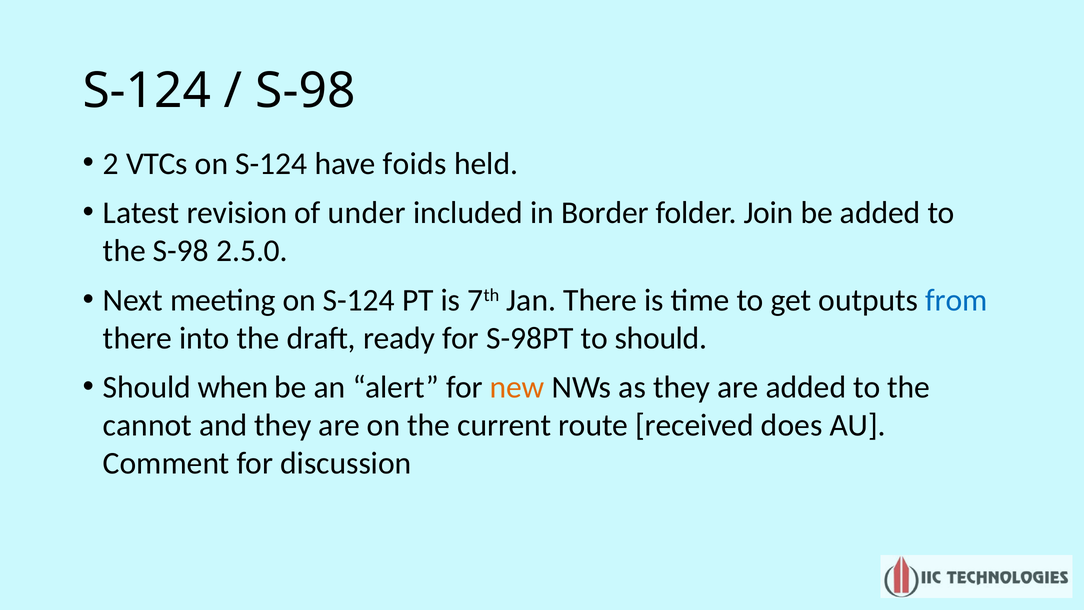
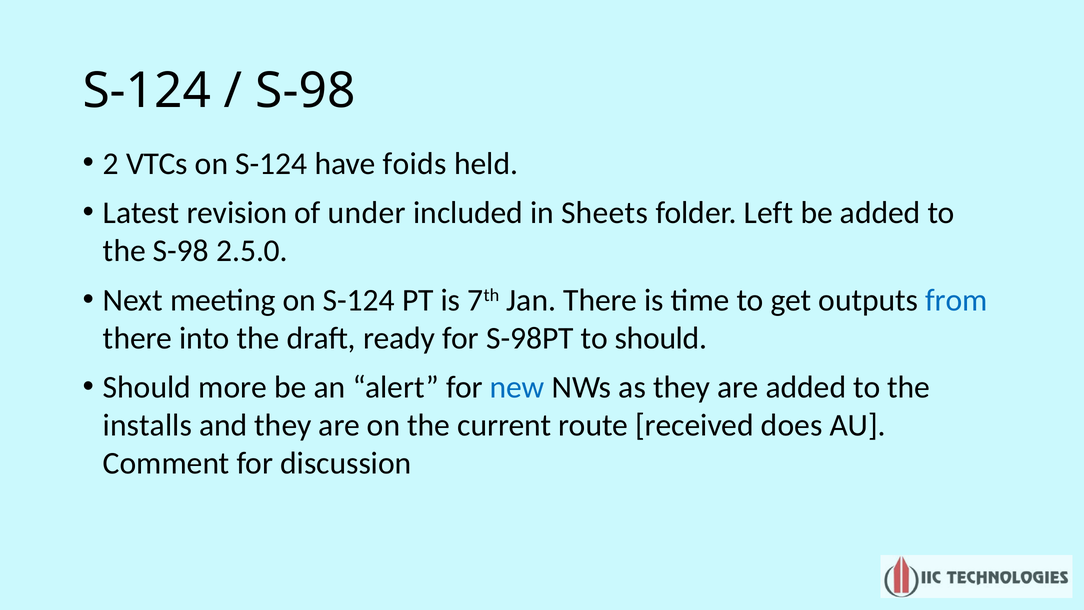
Border: Border -> Sheets
Join: Join -> Left
when: when -> more
new colour: orange -> blue
cannot: cannot -> installs
